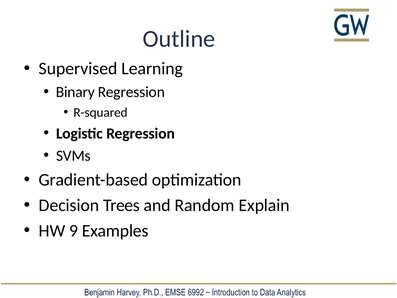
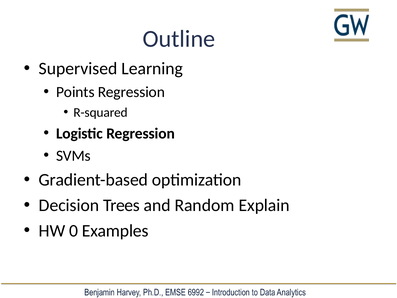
Binary: Binary -> Points
9: 9 -> 0
